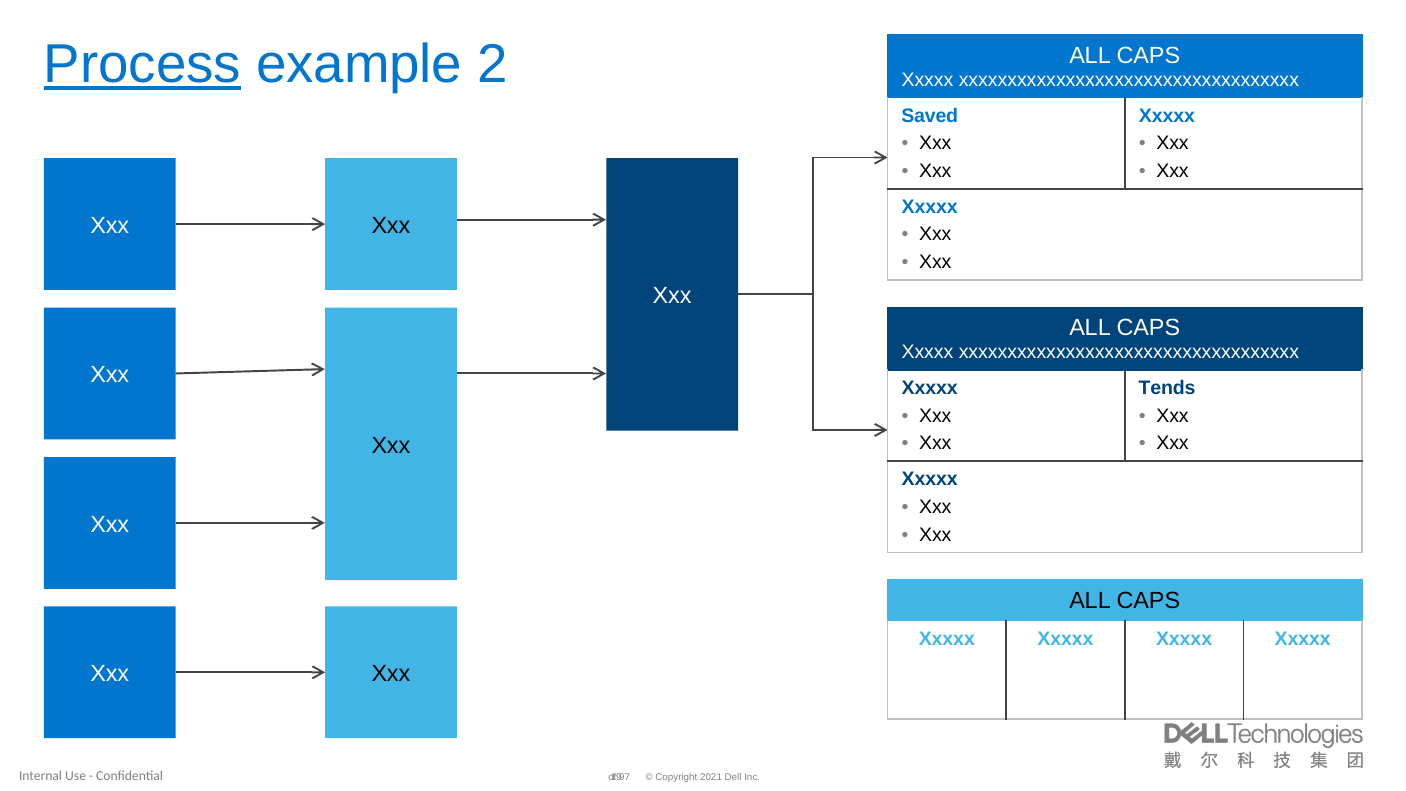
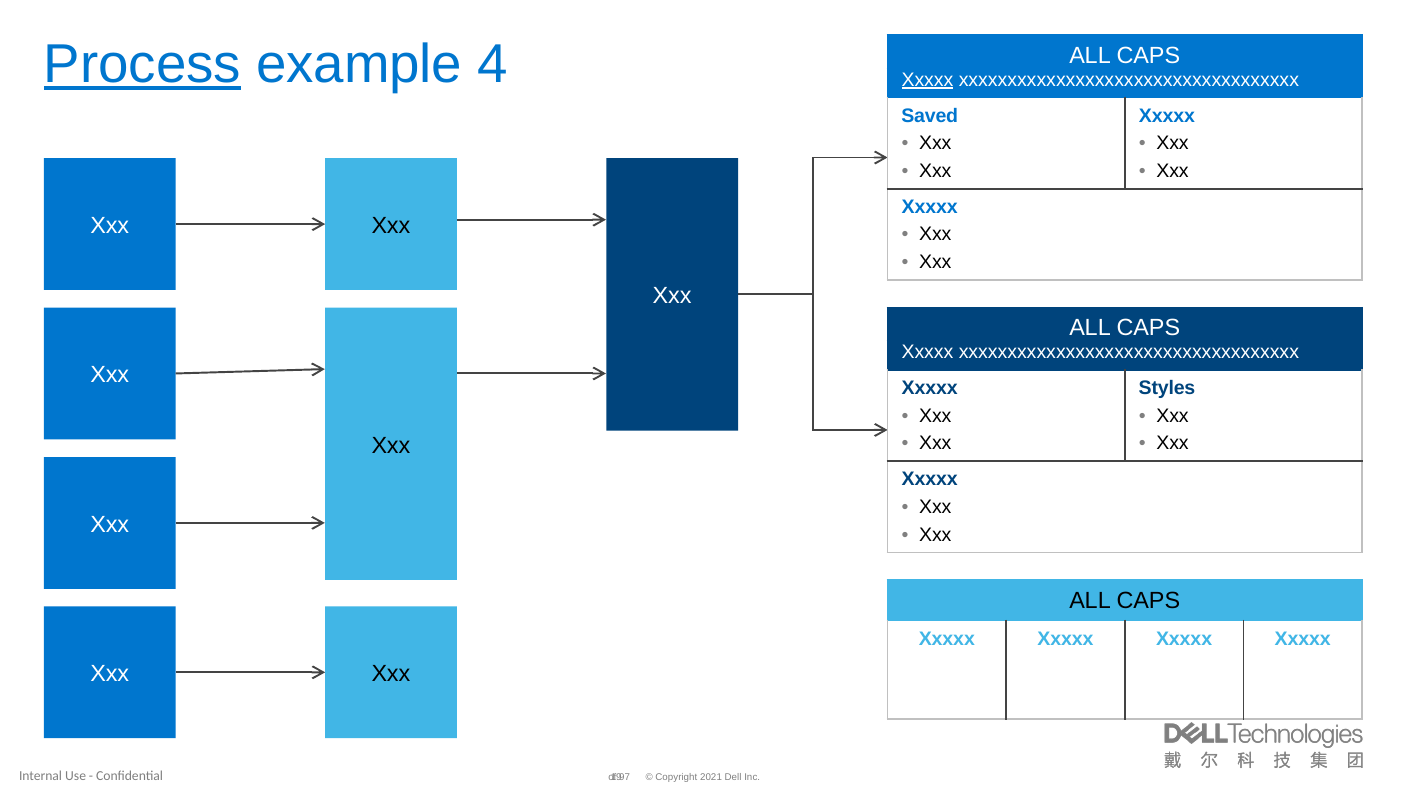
2: 2 -> 4
Xxxxx at (928, 80) underline: none -> present
Tends: Tends -> Styles
